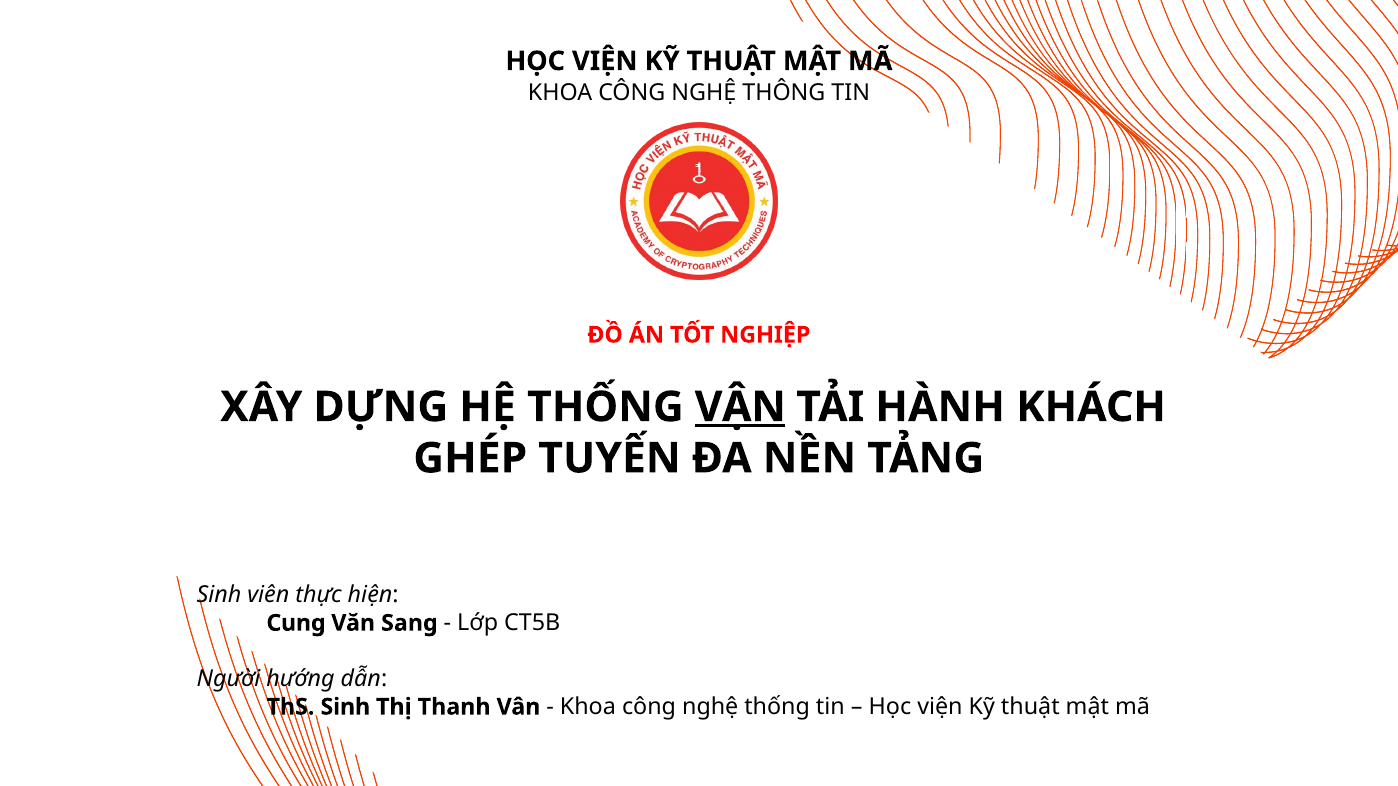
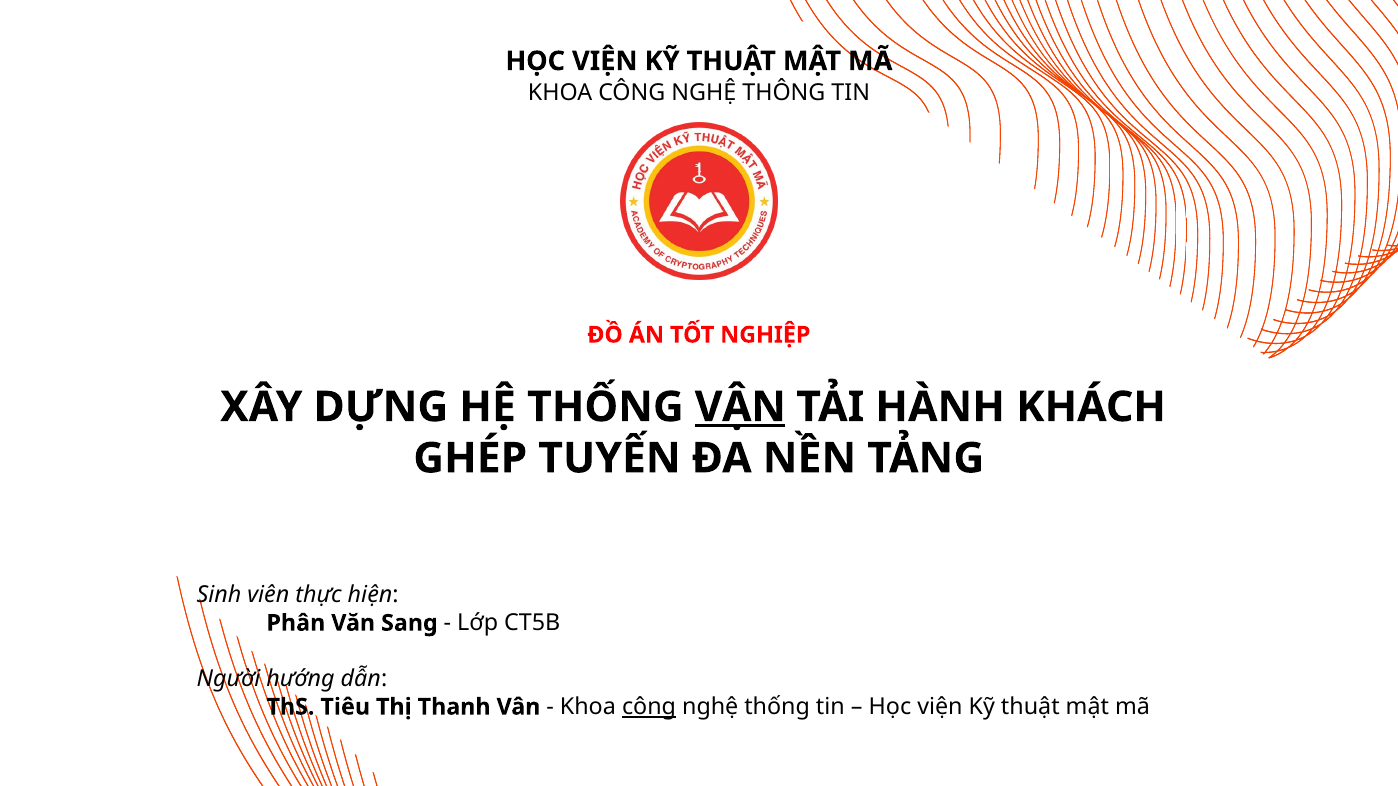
Cung: Cung -> Phân
ThS Sinh: Sinh -> Tiêu
công at (649, 707) underline: none -> present
